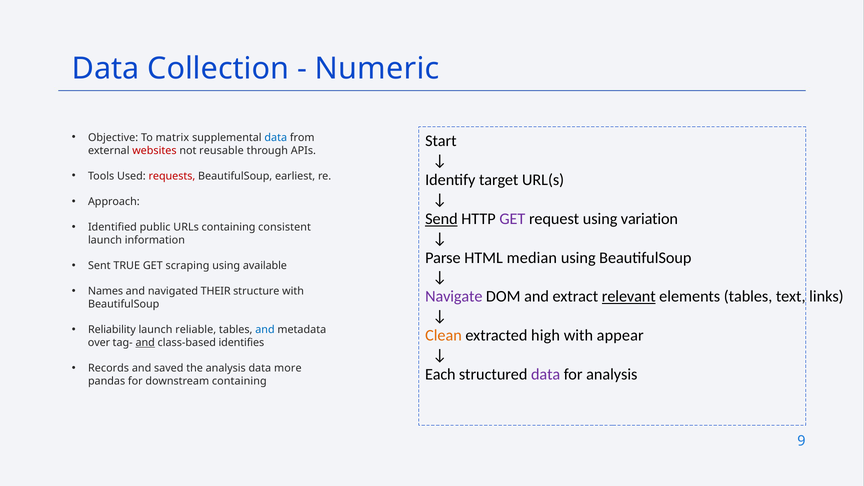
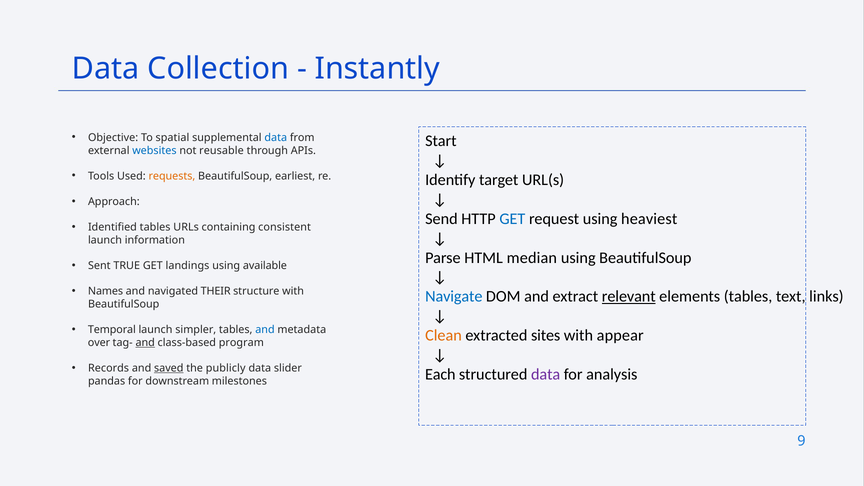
Numeric: Numeric -> Instantly
matrix: matrix -> spatial
websites colour: red -> blue
requests colour: red -> orange
Send underline: present -> none
GET at (512, 219) colour: purple -> blue
variation: variation -> heaviest
Identified public: public -> tables
scraping: scraping -> landings
Navigate colour: purple -> blue
Reliability: Reliability -> Temporal
reliable: reliable -> simpler
high: high -> sites
identifies: identifies -> program
saved underline: none -> present
the analysis: analysis -> publicly
more: more -> slider
downstream containing: containing -> milestones
